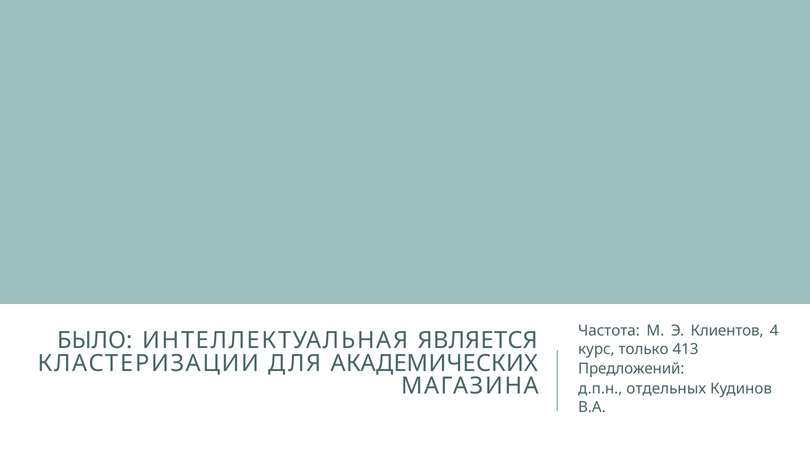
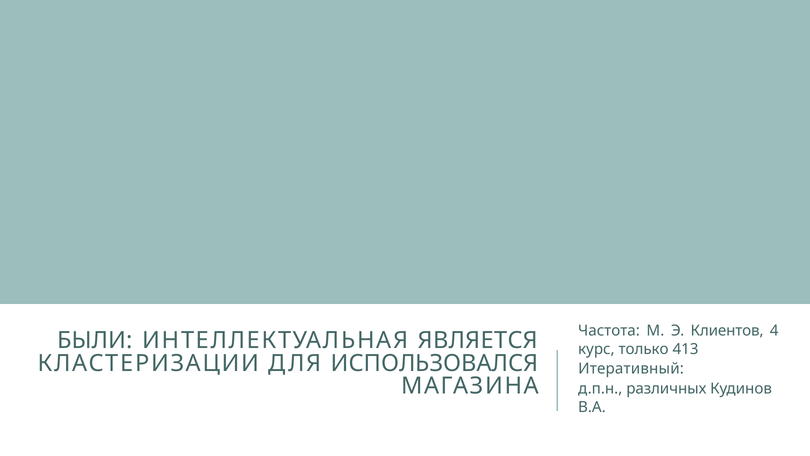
БЫЛО: БЫЛО -> БЫЛИ
АКАДЕМИЧЕСКИХ: АКАДЕМИЧЕСКИХ -> ИСПОЛЬЗОВАЛСЯ
Предложений: Предложений -> Итеративный
отдельных: отдельных -> различных
